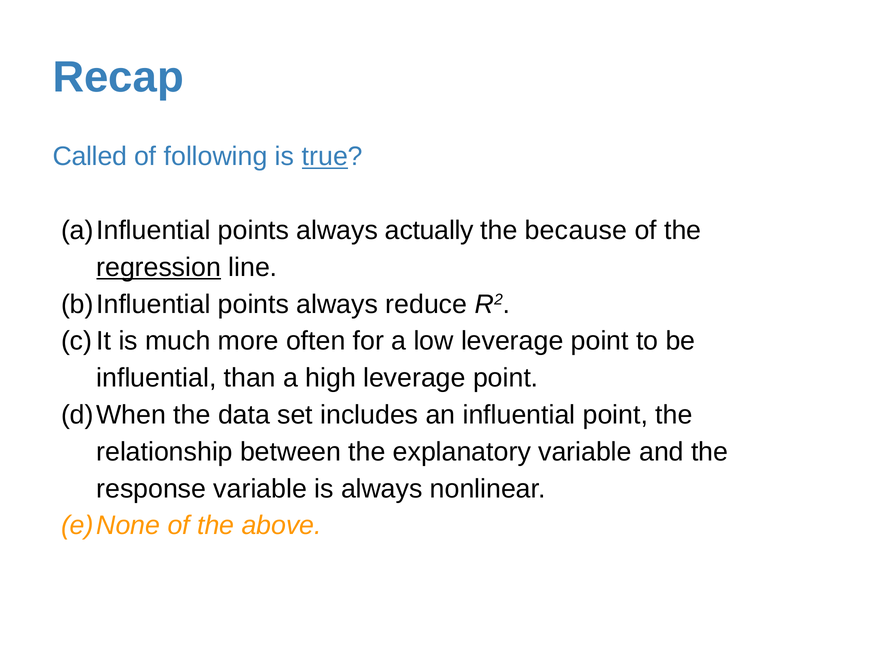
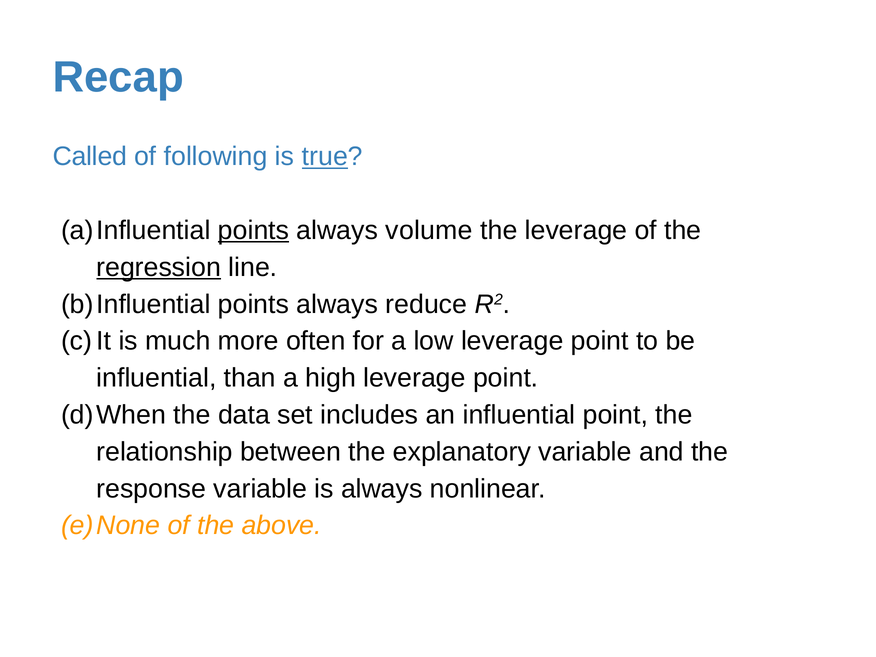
points at (254, 230) underline: none -> present
actually: actually -> volume
the because: because -> leverage
